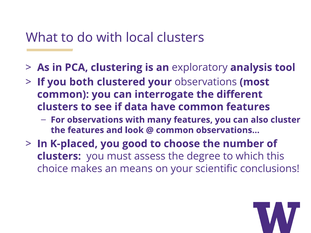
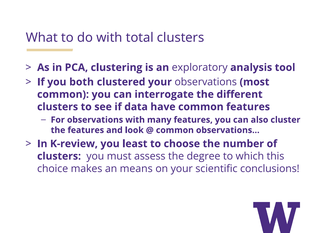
local: local -> total
K-placed: K-placed -> K-review
good: good -> least
